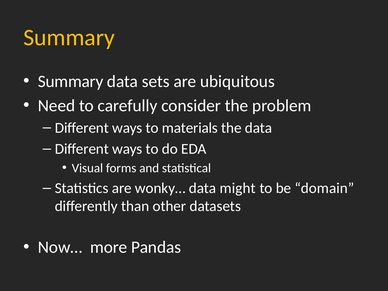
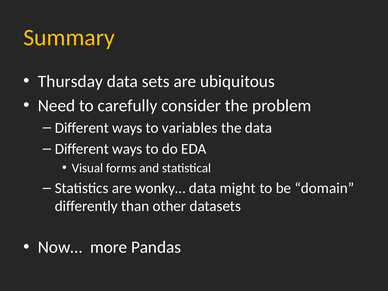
Summary at (71, 81): Summary -> Thursday
materials: materials -> variables
